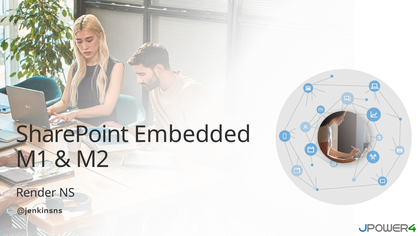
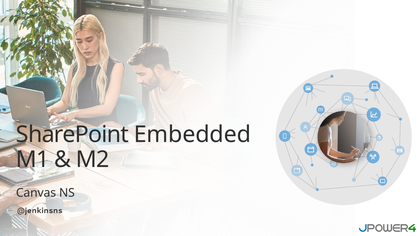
Render: Render -> Canvas
